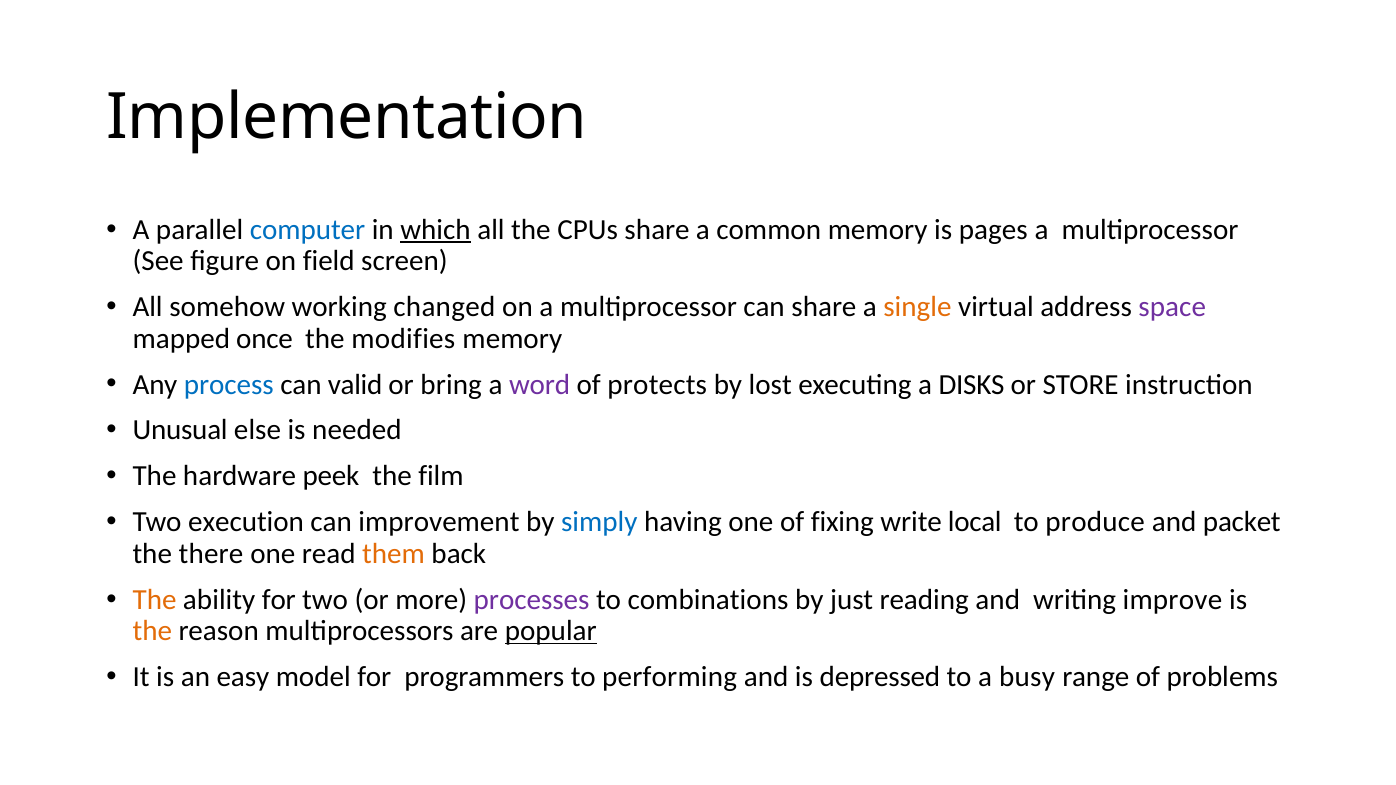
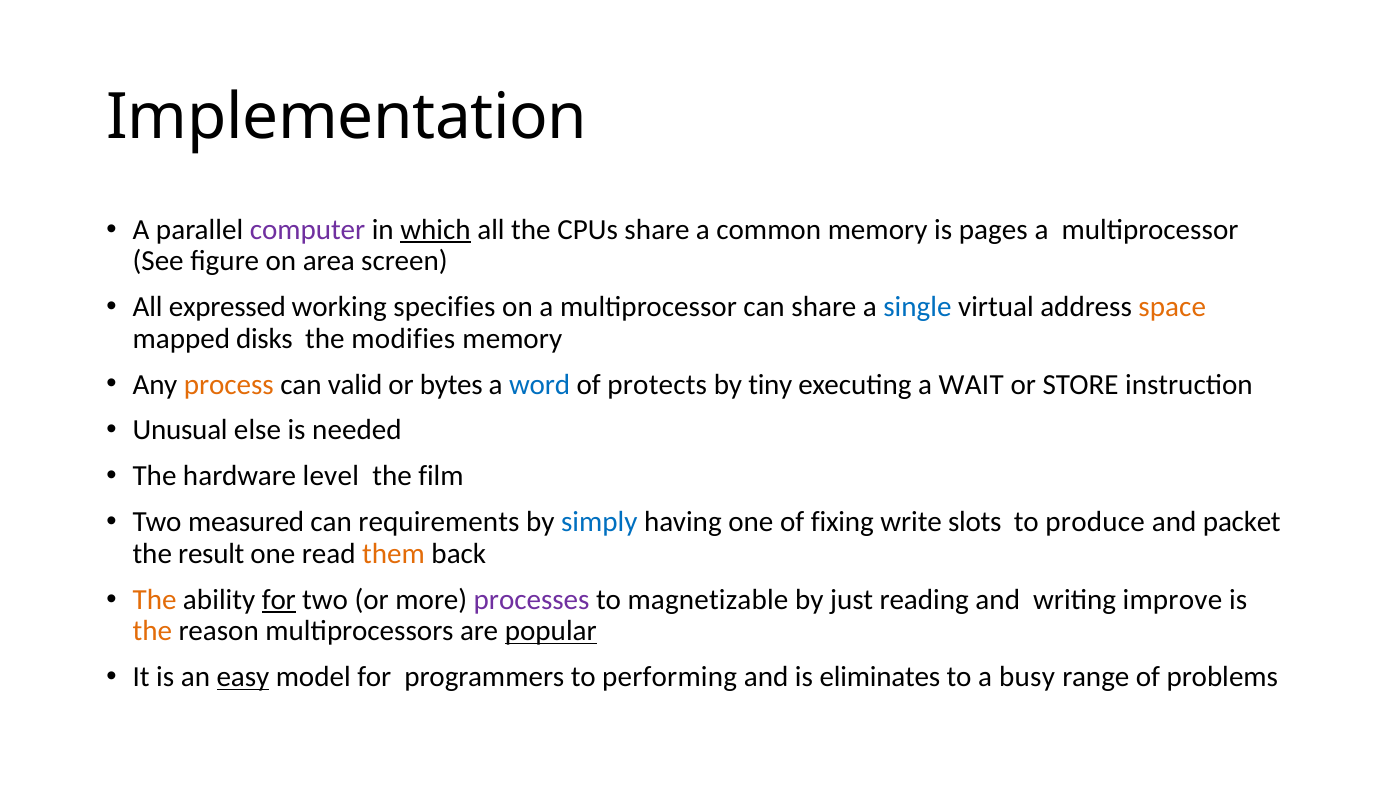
computer colour: blue -> purple
field: field -> area
somehow: somehow -> expressed
changed: changed -> specifies
single colour: orange -> blue
space colour: purple -> orange
once: once -> disks
process colour: blue -> orange
bring: bring -> bytes
word colour: purple -> blue
lost: lost -> tiny
DISKS: DISKS -> WAIT
peek: peek -> level
execution: execution -> measured
improvement: improvement -> requirements
local: local -> slots
there: there -> result
for at (279, 600) underline: none -> present
combinations: combinations -> magnetizable
easy underline: none -> present
depressed: depressed -> eliminates
